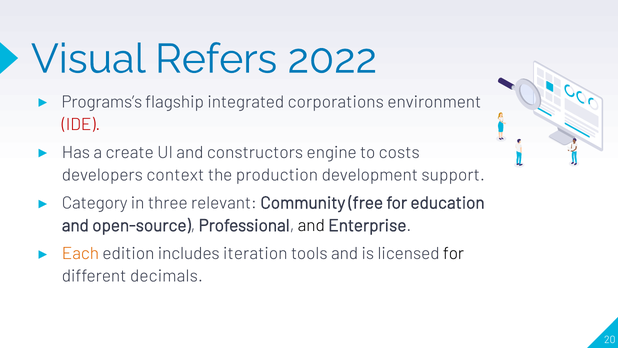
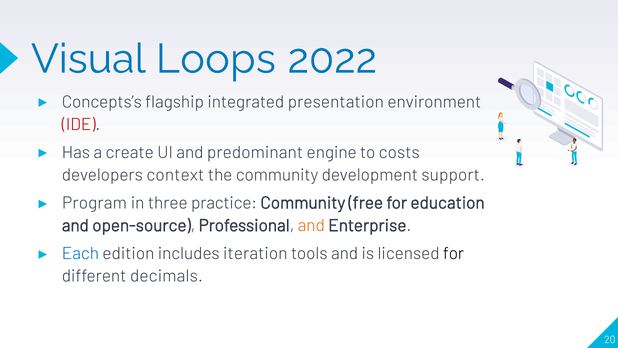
Refers: Refers -> Loops
Programs’s: Programs’s -> Concepts’s
corporations: corporations -> presentation
constructors: constructors -> predominant
the production: production -> community
Category: Category -> Program
relevant: relevant -> practice
and at (311, 225) colour: black -> orange
Each colour: orange -> blue
